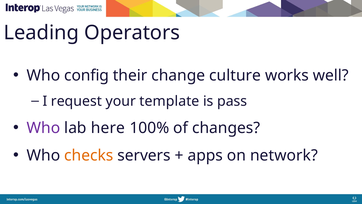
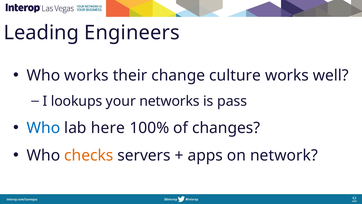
Operators: Operators -> Engineers
Who config: config -> works
request: request -> lookups
template: template -> networks
Who at (43, 128) colour: purple -> blue
